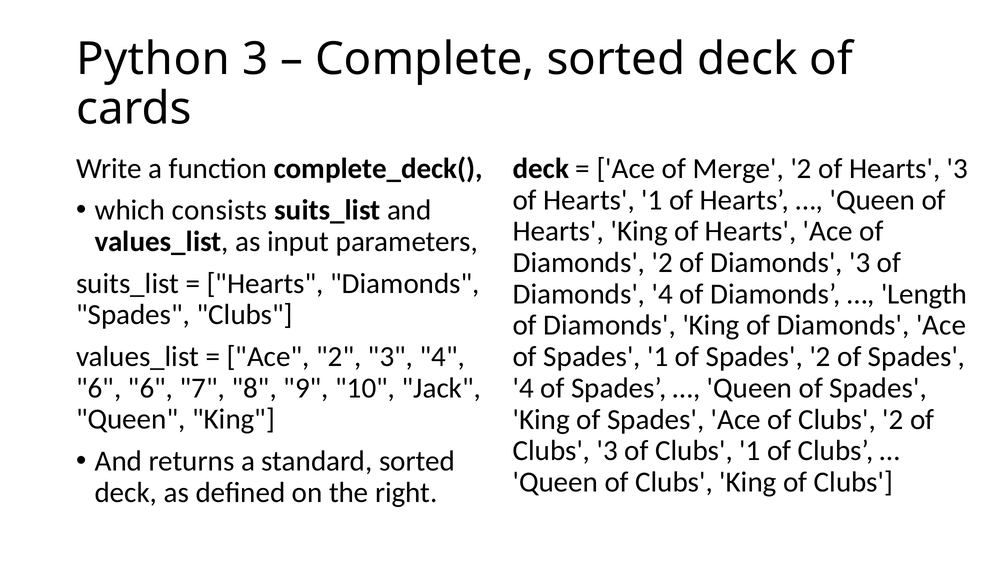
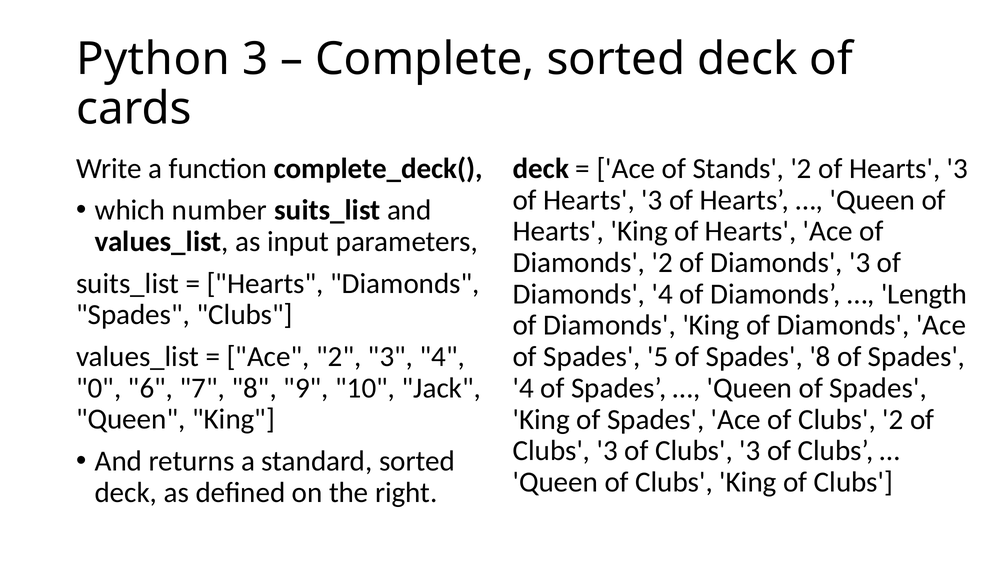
Merge: Merge -> Stands
1 at (652, 200): 1 -> 3
consists: consists -> number
Spades 1: 1 -> 5
Spades 2: 2 -> 8
6 at (99, 388): 6 -> 0
3 of Clubs 1: 1 -> 3
